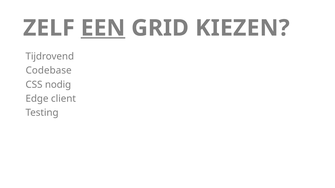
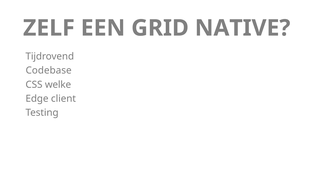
EEN underline: present -> none
KIEZEN: KIEZEN -> NATIVE
nodig: nodig -> welke
